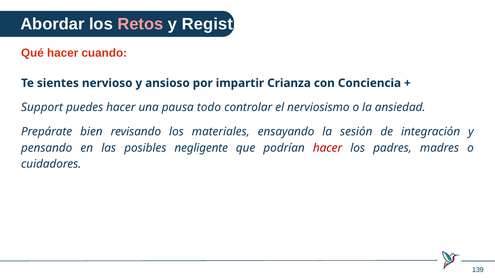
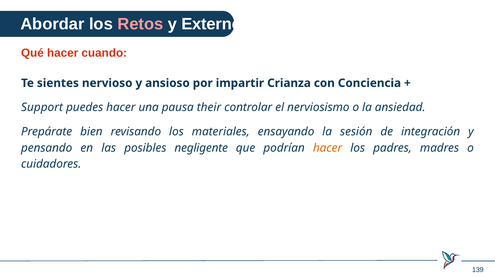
Registro: Registro -> Externos
todo: todo -> their
hacer at (328, 148) colour: red -> orange
